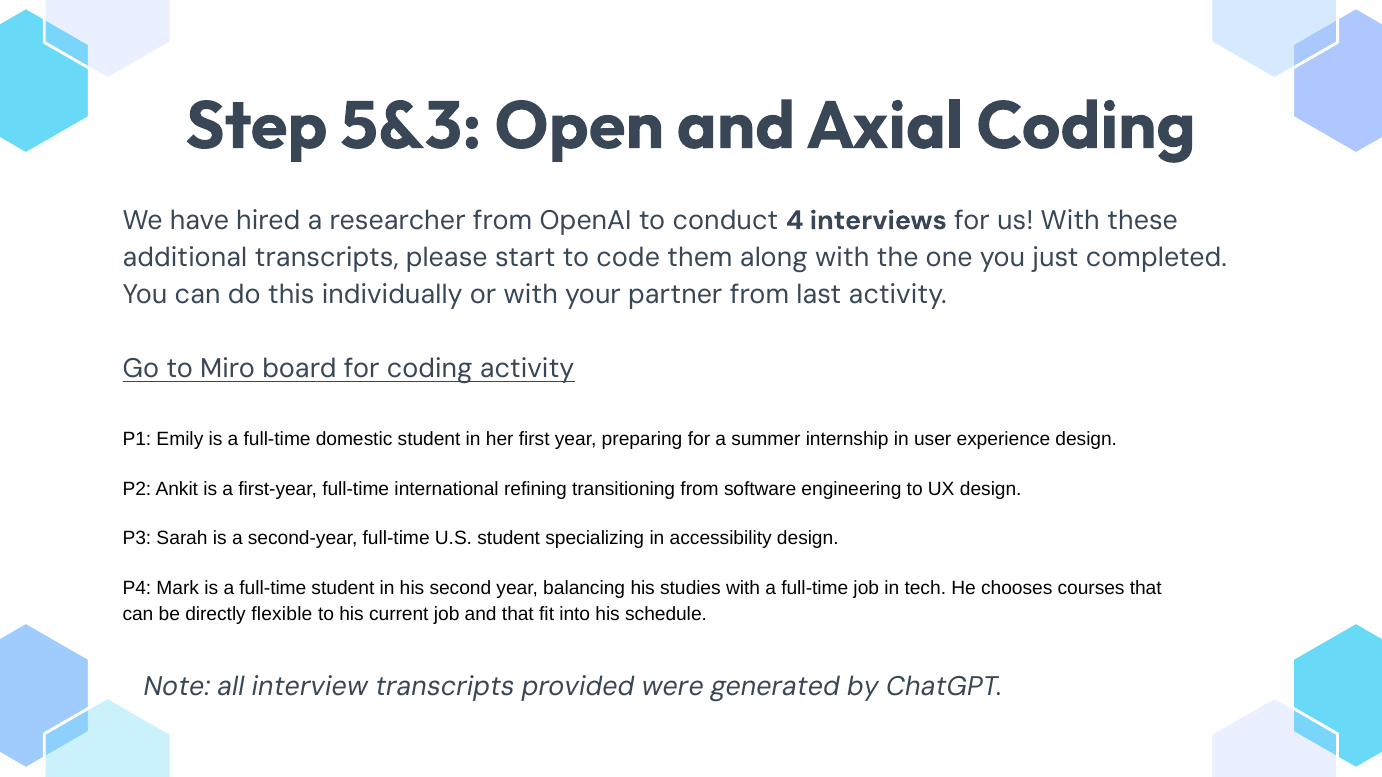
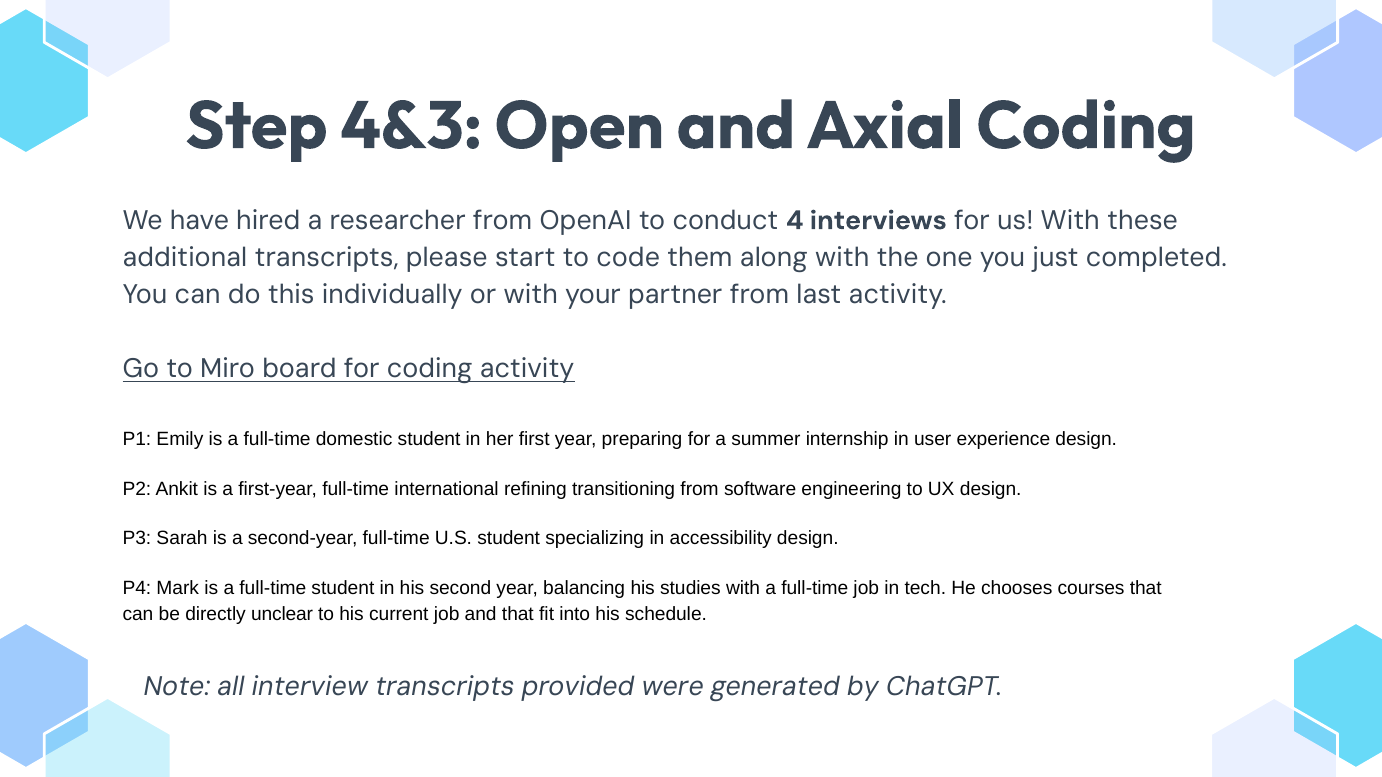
5&3: 5&3 -> 4&3
flexible: flexible -> unclear
